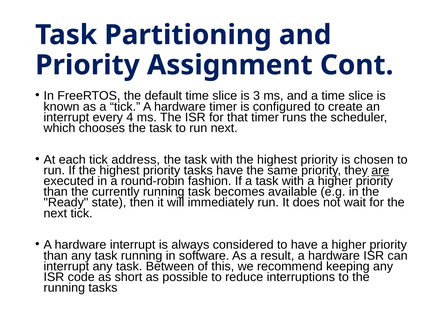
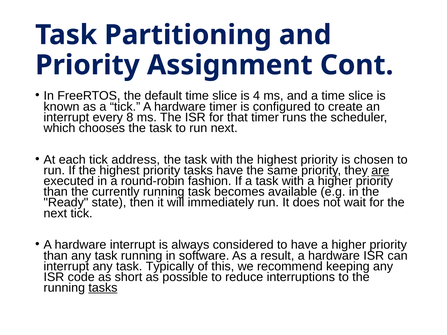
3: 3 -> 4
4: 4 -> 8
Between: Between -> Typically
tasks at (103, 288) underline: none -> present
